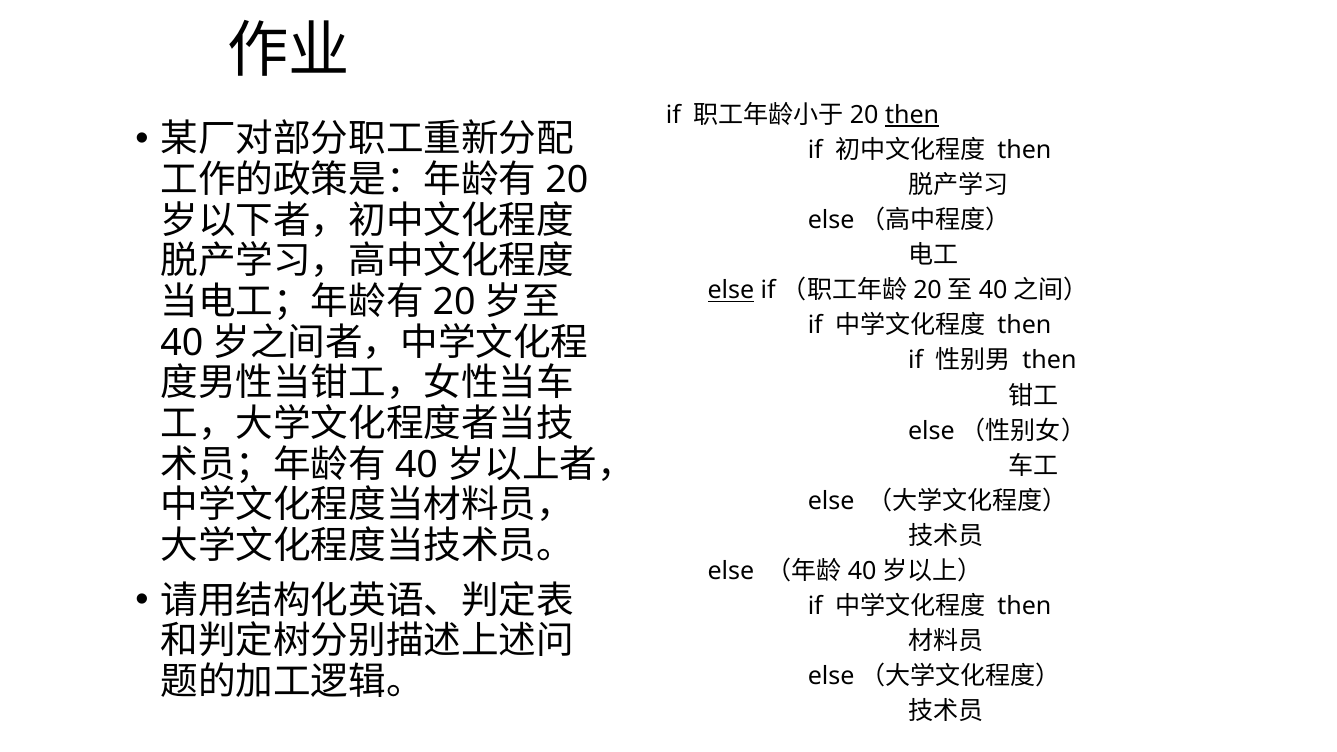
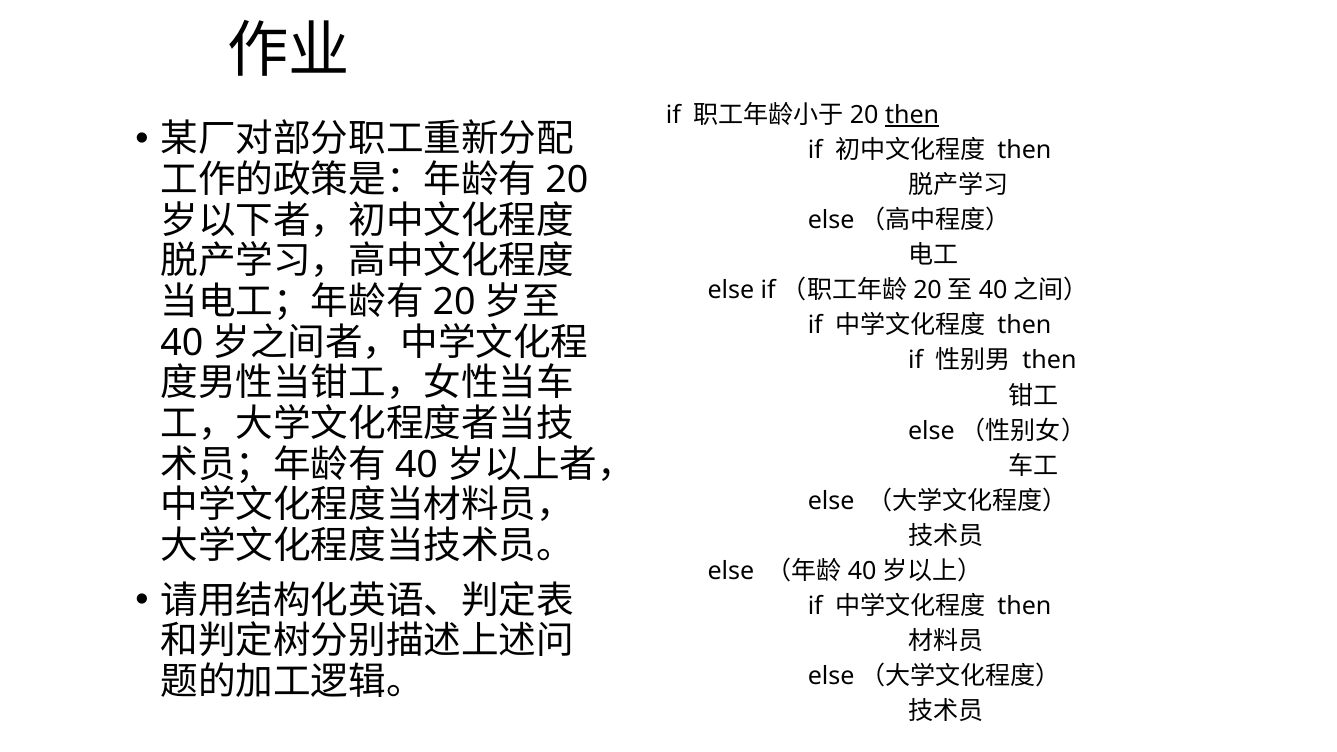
else at (731, 291) underline: present -> none
